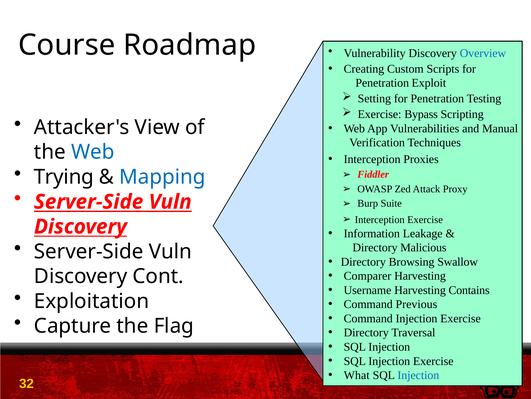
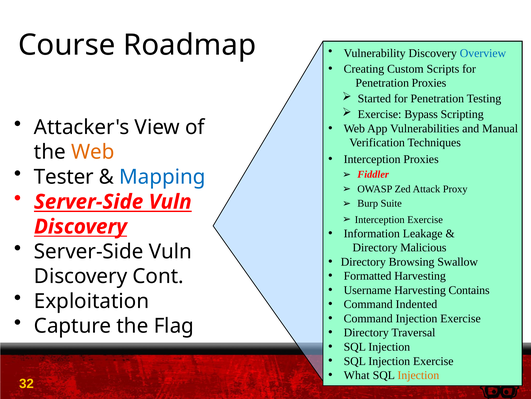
Penetration Exploit: Exploit -> Proxies
Setting: Setting -> Started
Web at (93, 152) colour: blue -> orange
Trying: Trying -> Tester
Comparer: Comparer -> Formatted
Previous: Previous -> Indented
Injection at (418, 375) colour: blue -> orange
